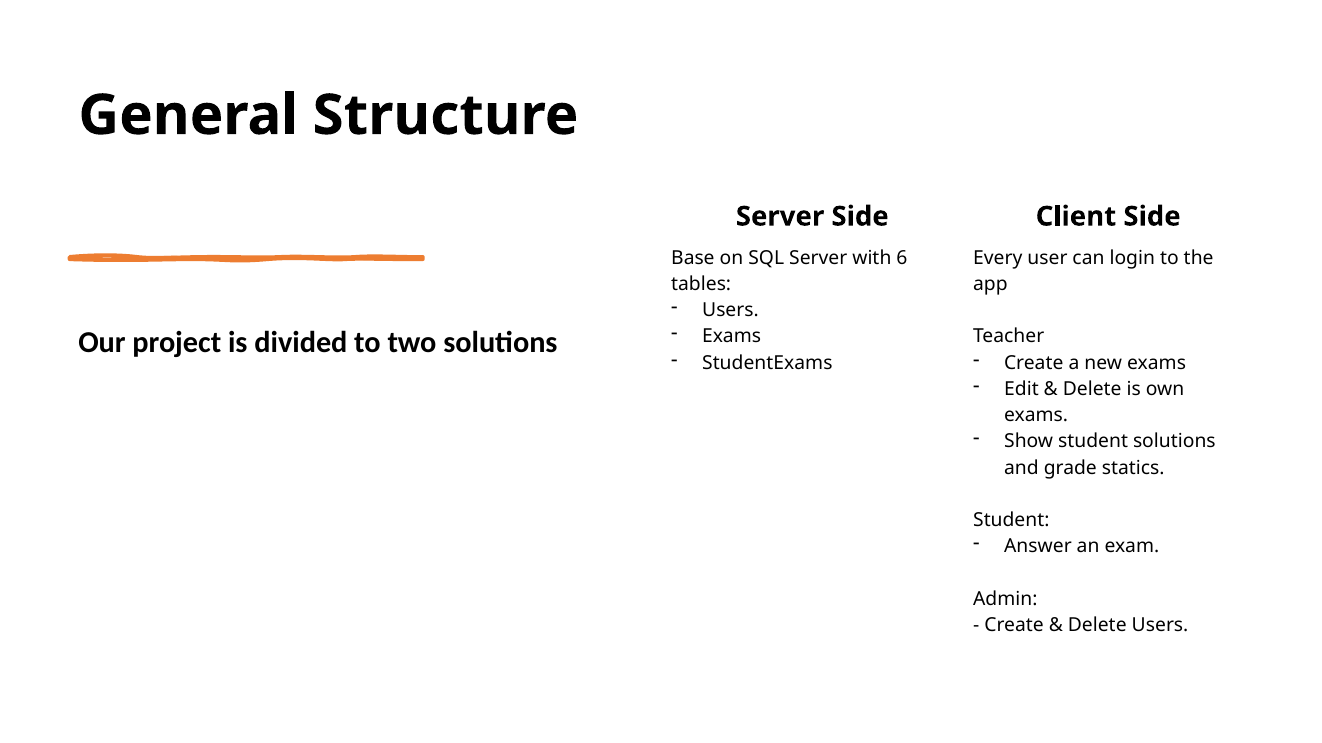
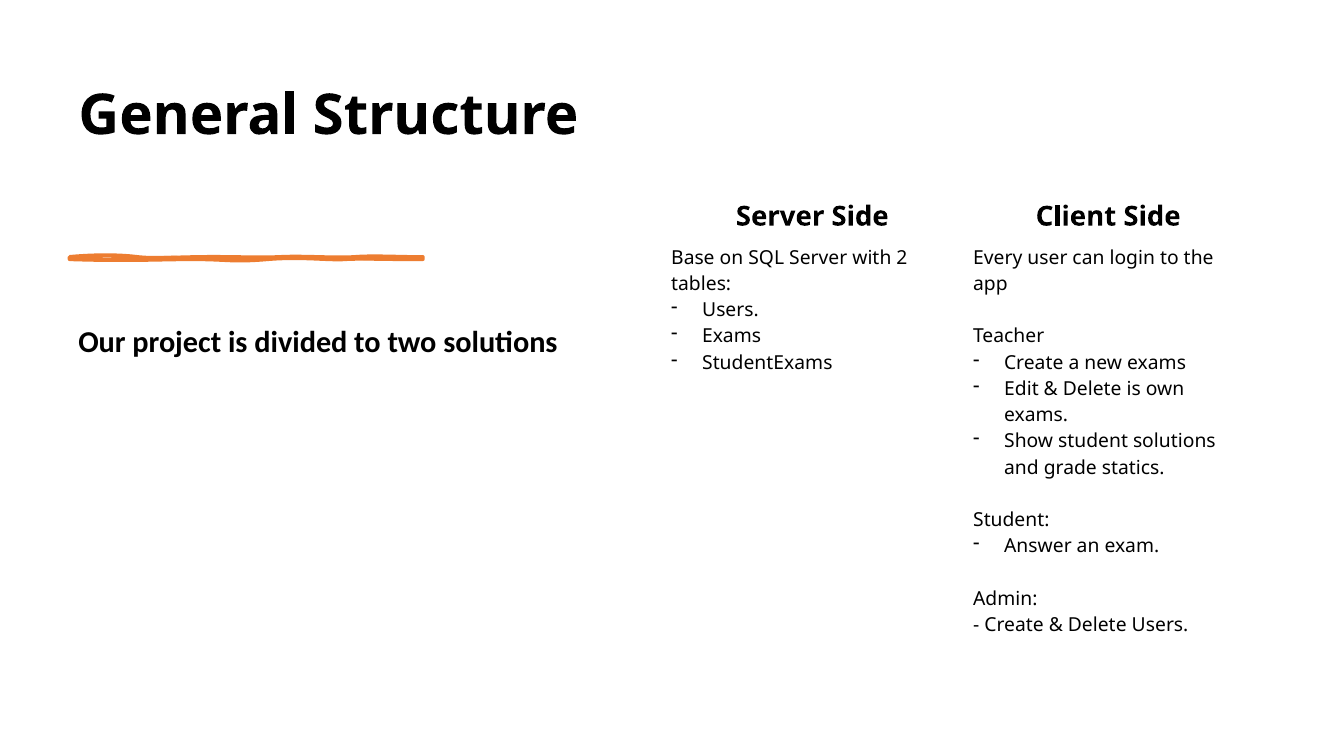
6: 6 -> 2
